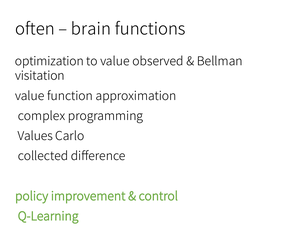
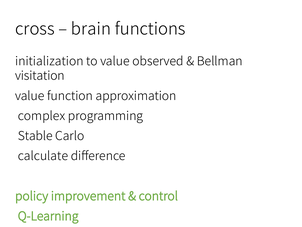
often: often -> cross
optimization: optimization -> initialization
Values: Values -> Stable
collected: collected -> calculate
